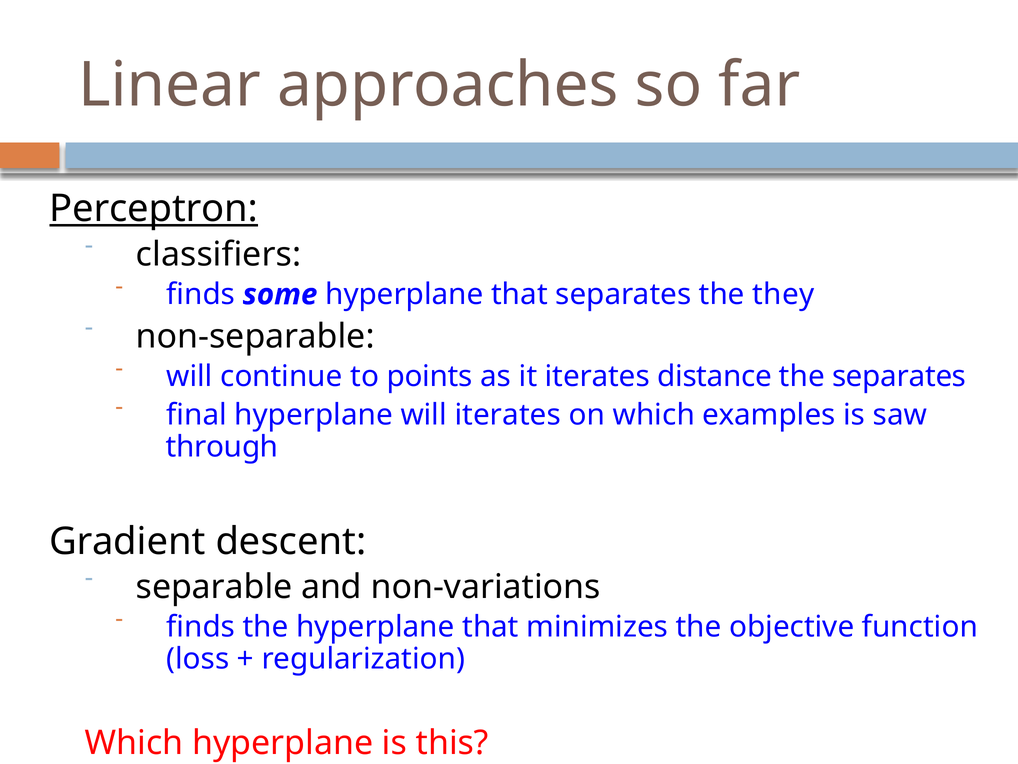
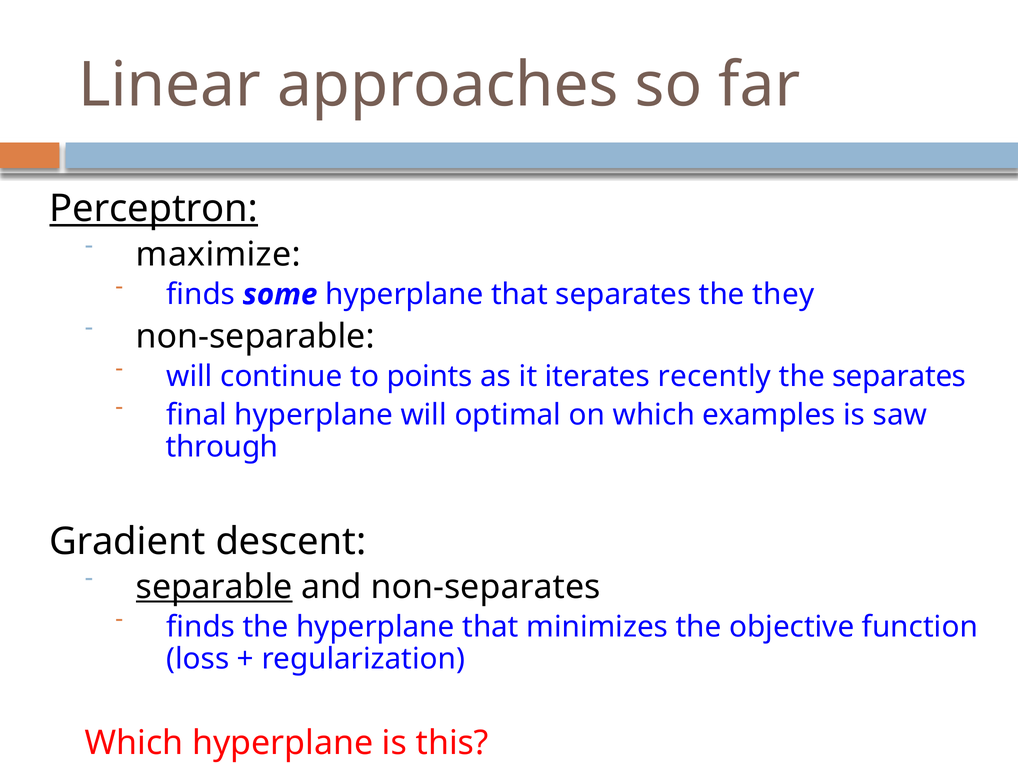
classifiers: classifiers -> maximize
distance: distance -> recently
will iterates: iterates -> optimal
separable underline: none -> present
non-variations: non-variations -> non-separates
